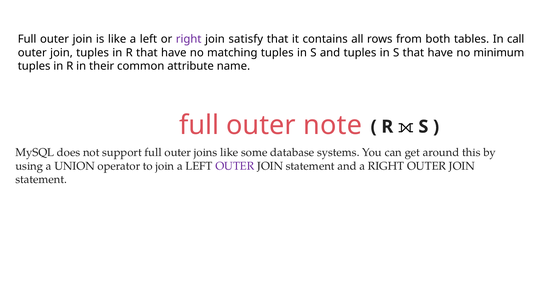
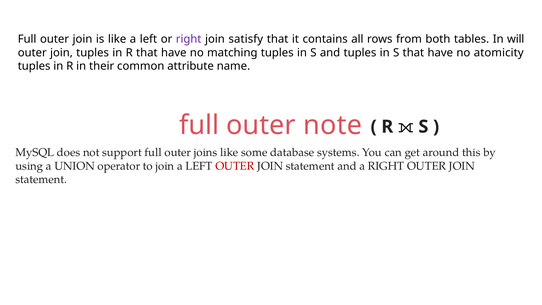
call: call -> will
minimum: minimum -> atomicity
OUTER at (235, 166) colour: purple -> red
